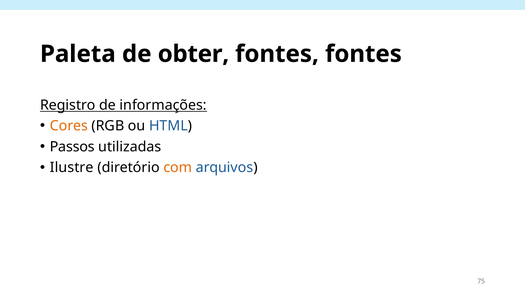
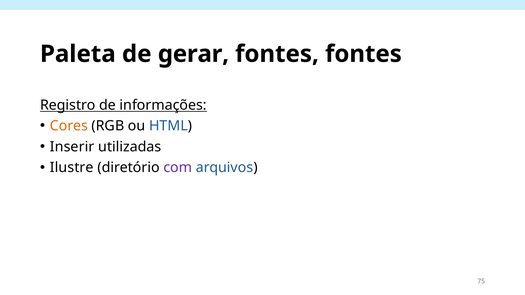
obter: obter -> gerar
Passos: Passos -> Inserir
com colour: orange -> purple
